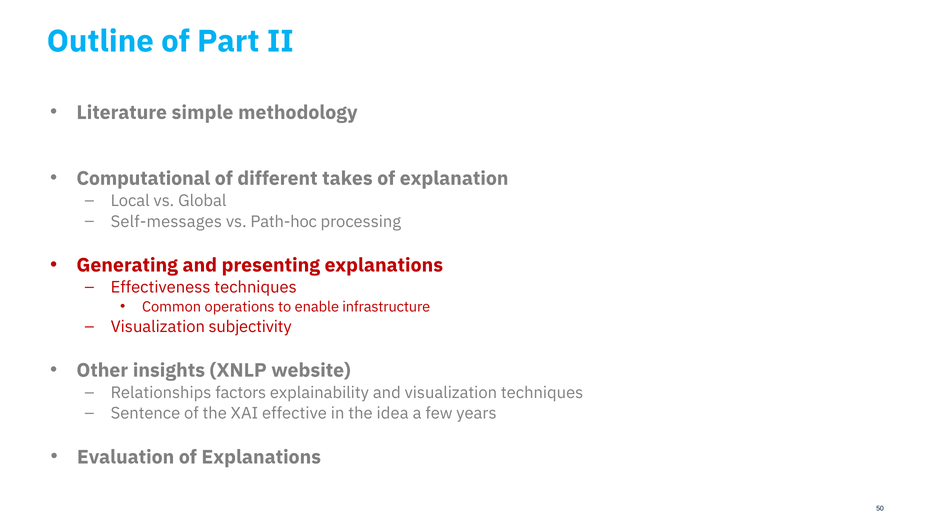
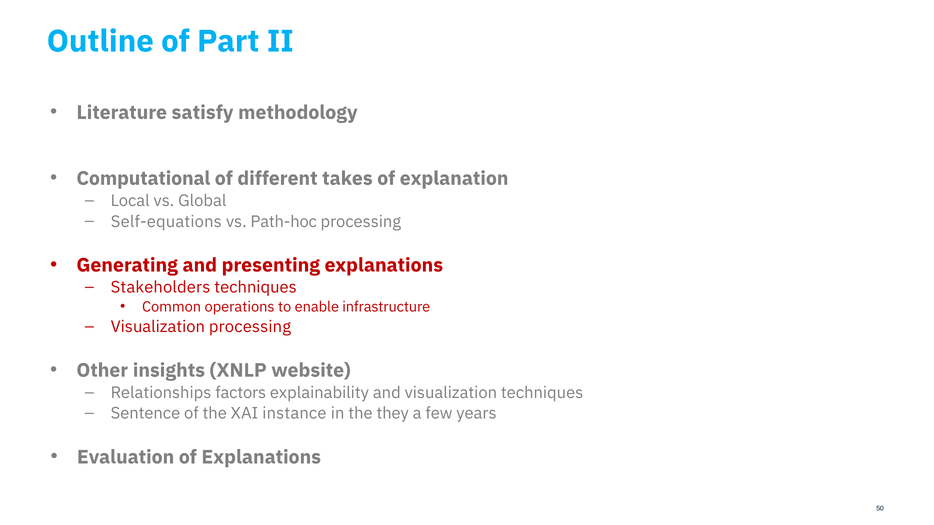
simple: simple -> satisfy
Self-messages: Self-messages -> Self-equations
Effectiveness: Effectiveness -> Stakeholders
Visualization subjectivity: subjectivity -> processing
effective: effective -> instance
idea: idea -> they
